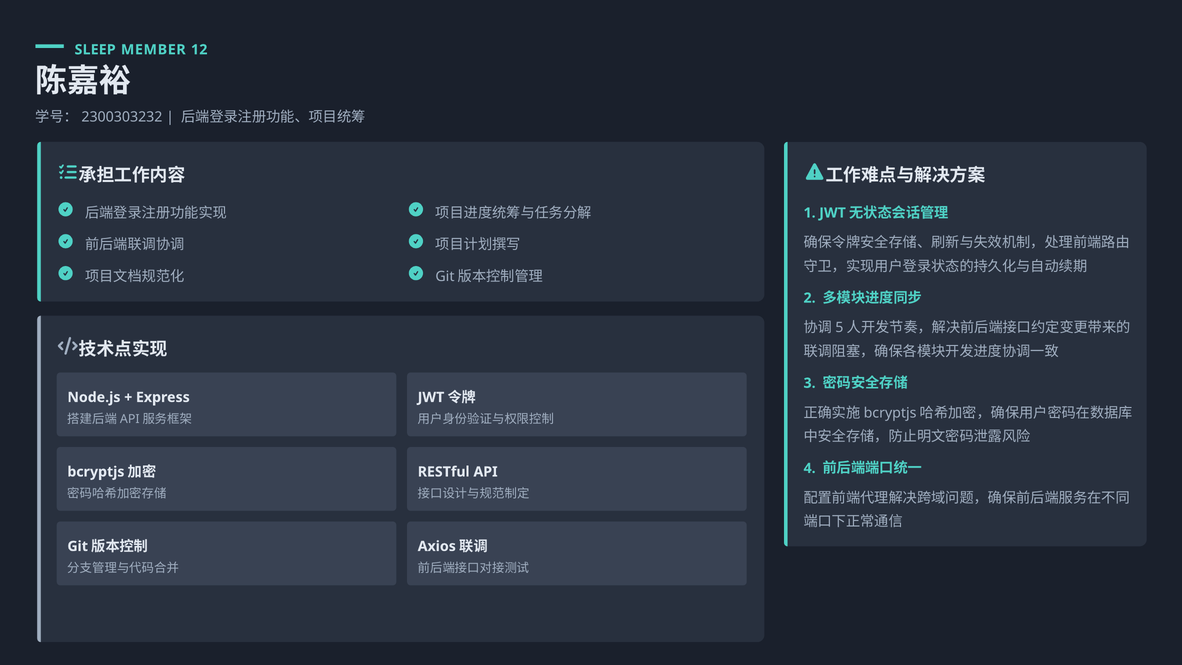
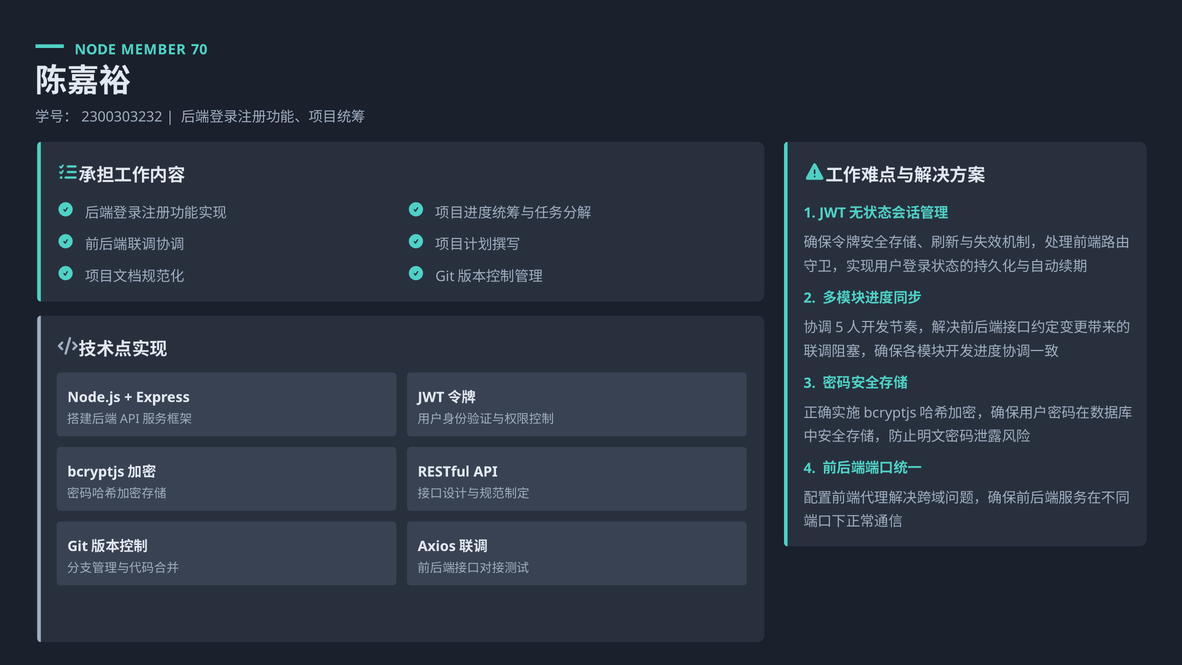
SLEEP: SLEEP -> NODE
12: 12 -> 70
